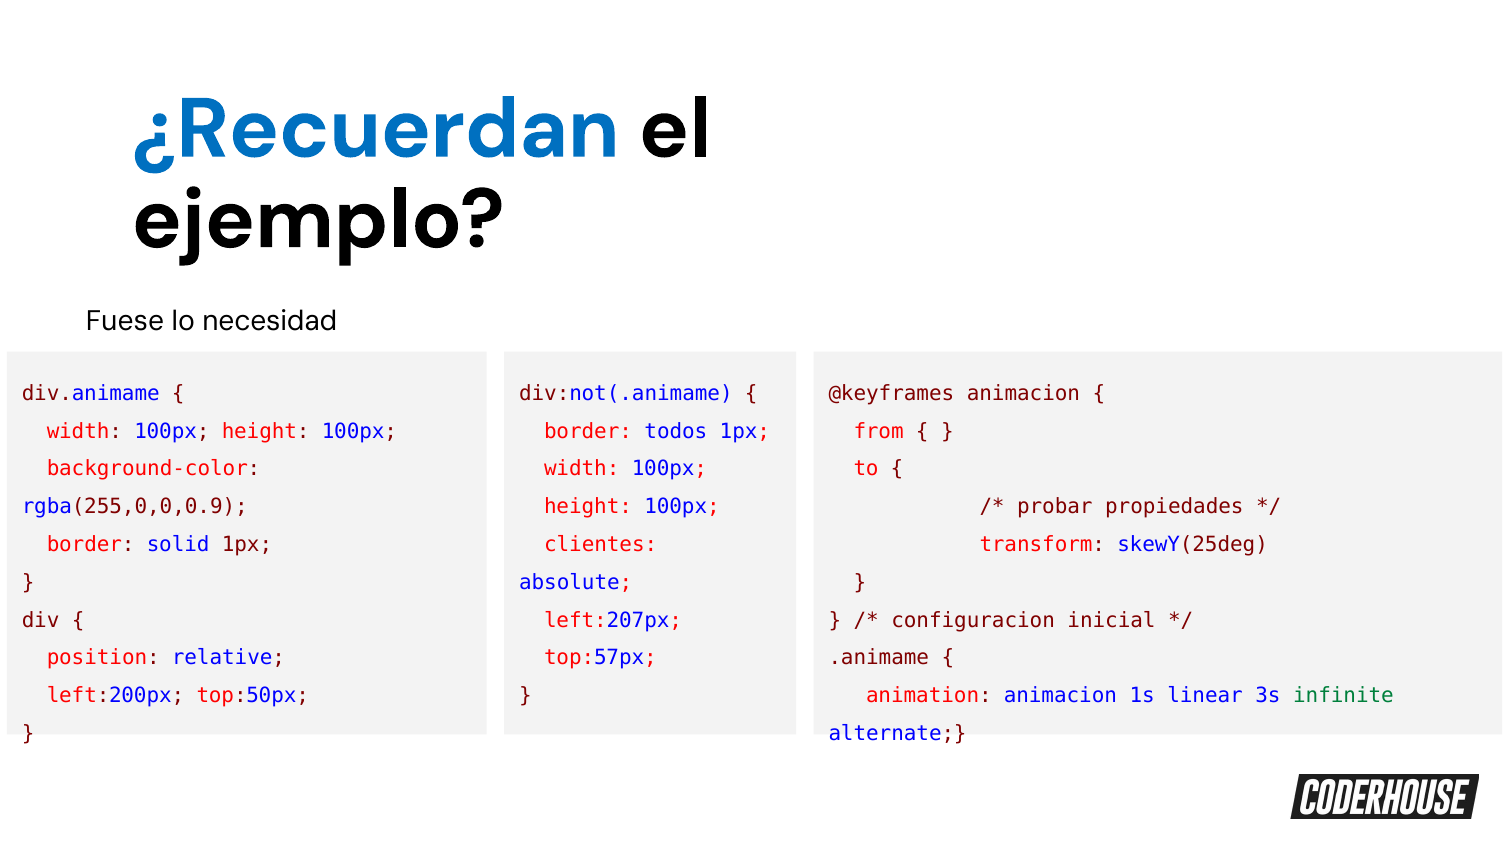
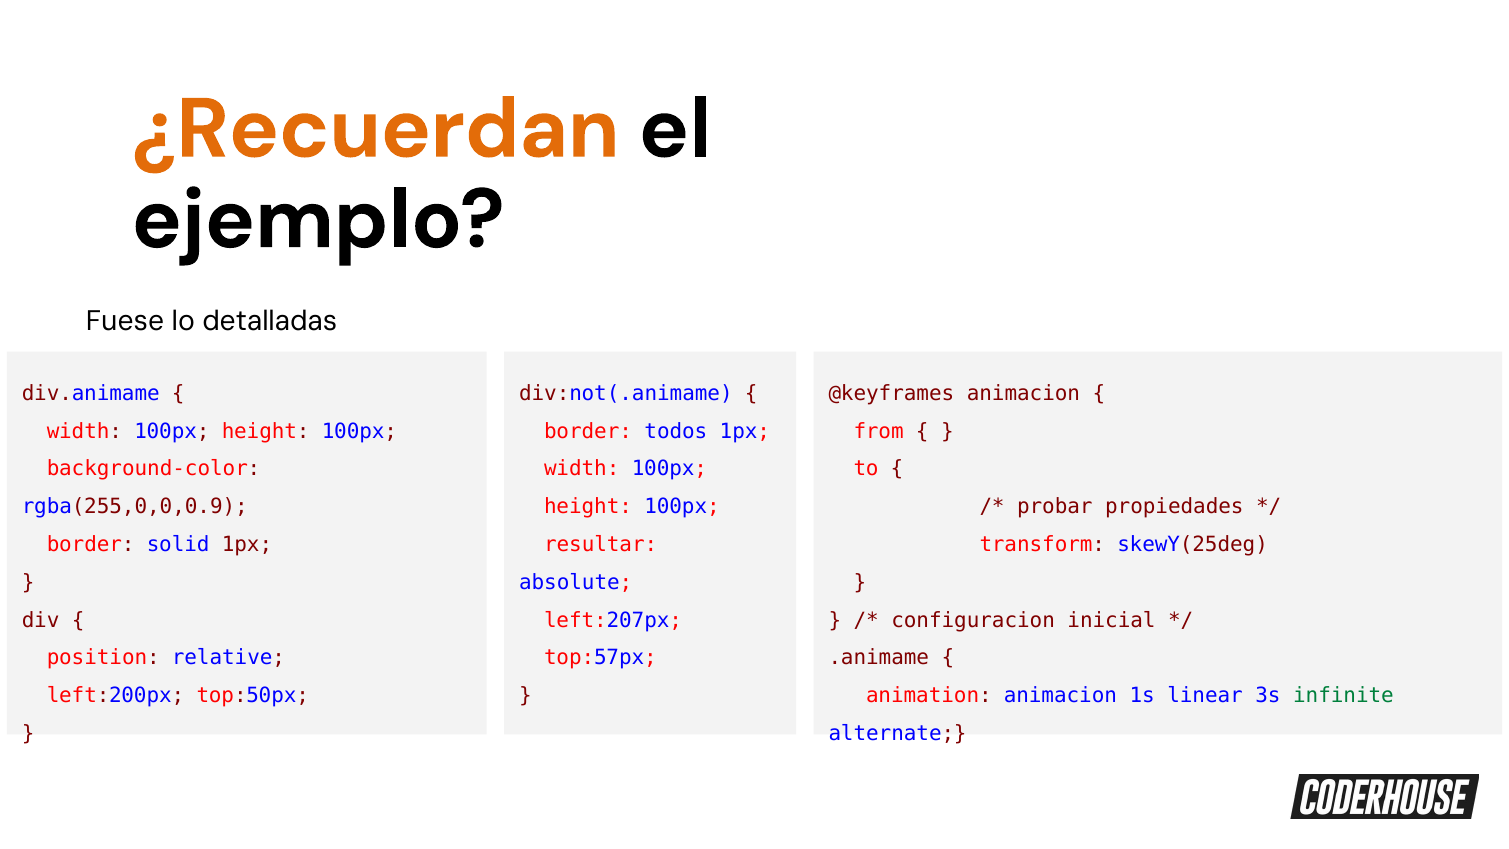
¿Recuerdan colour: blue -> orange
necesidad: necesidad -> detalladas
clientes: clientes -> resultar
